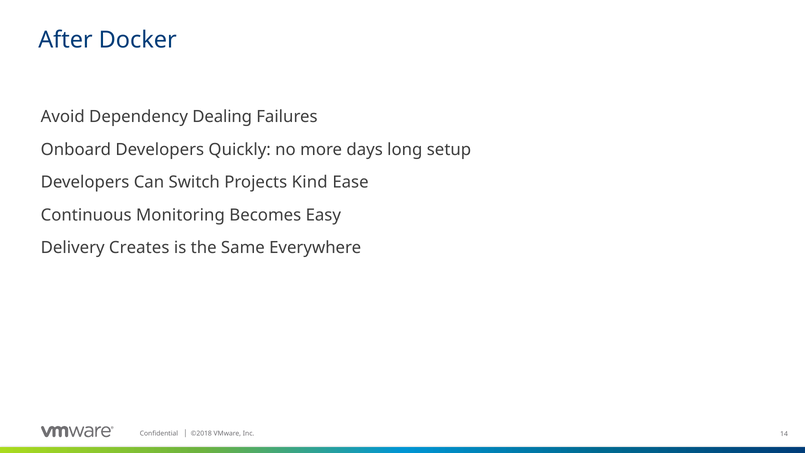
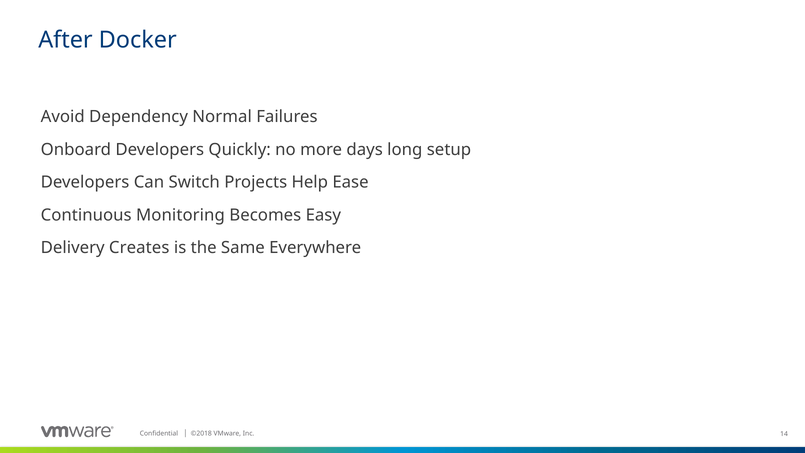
Dealing: Dealing -> Normal
Kind: Kind -> Help
